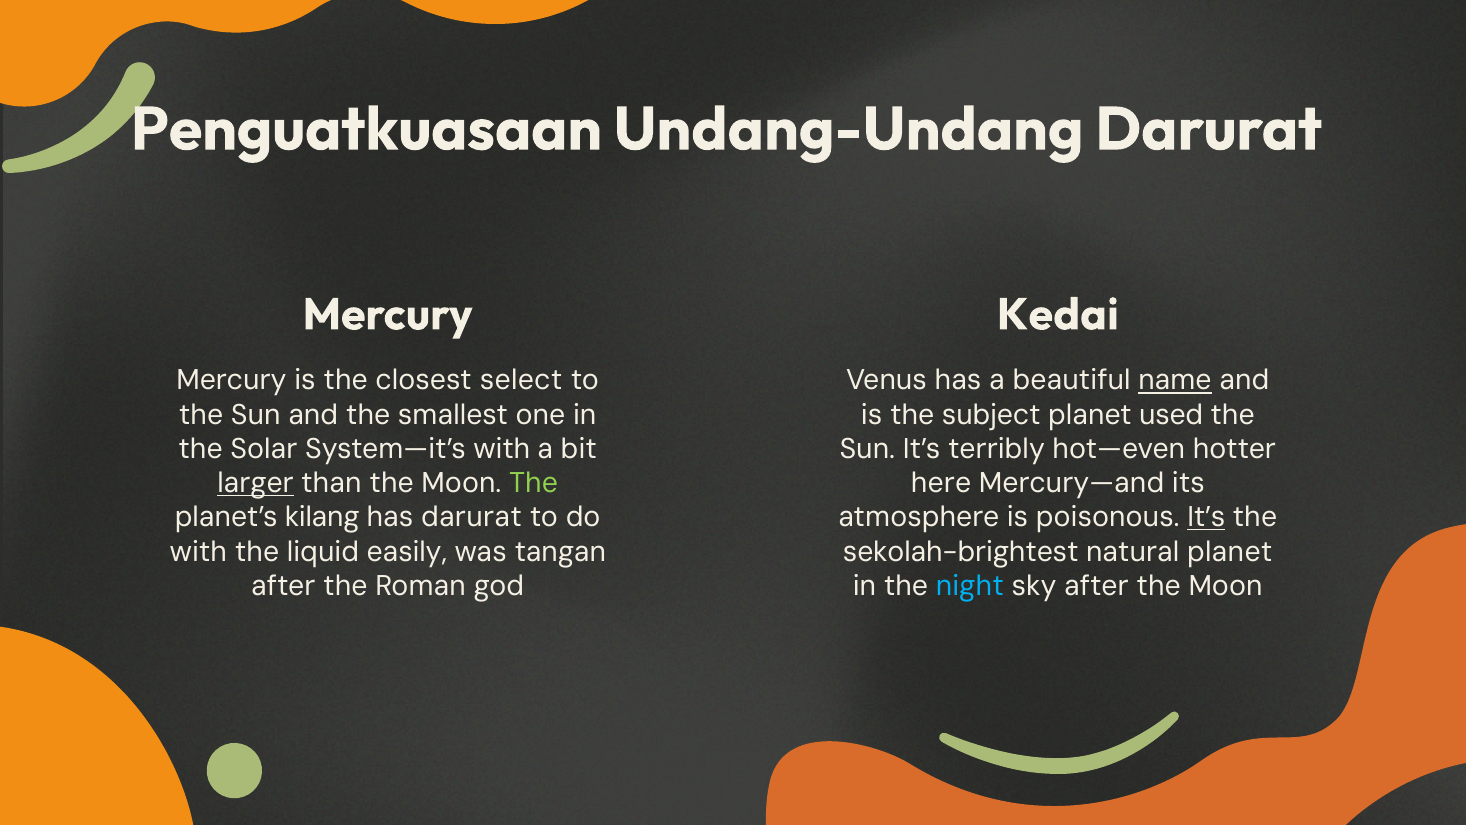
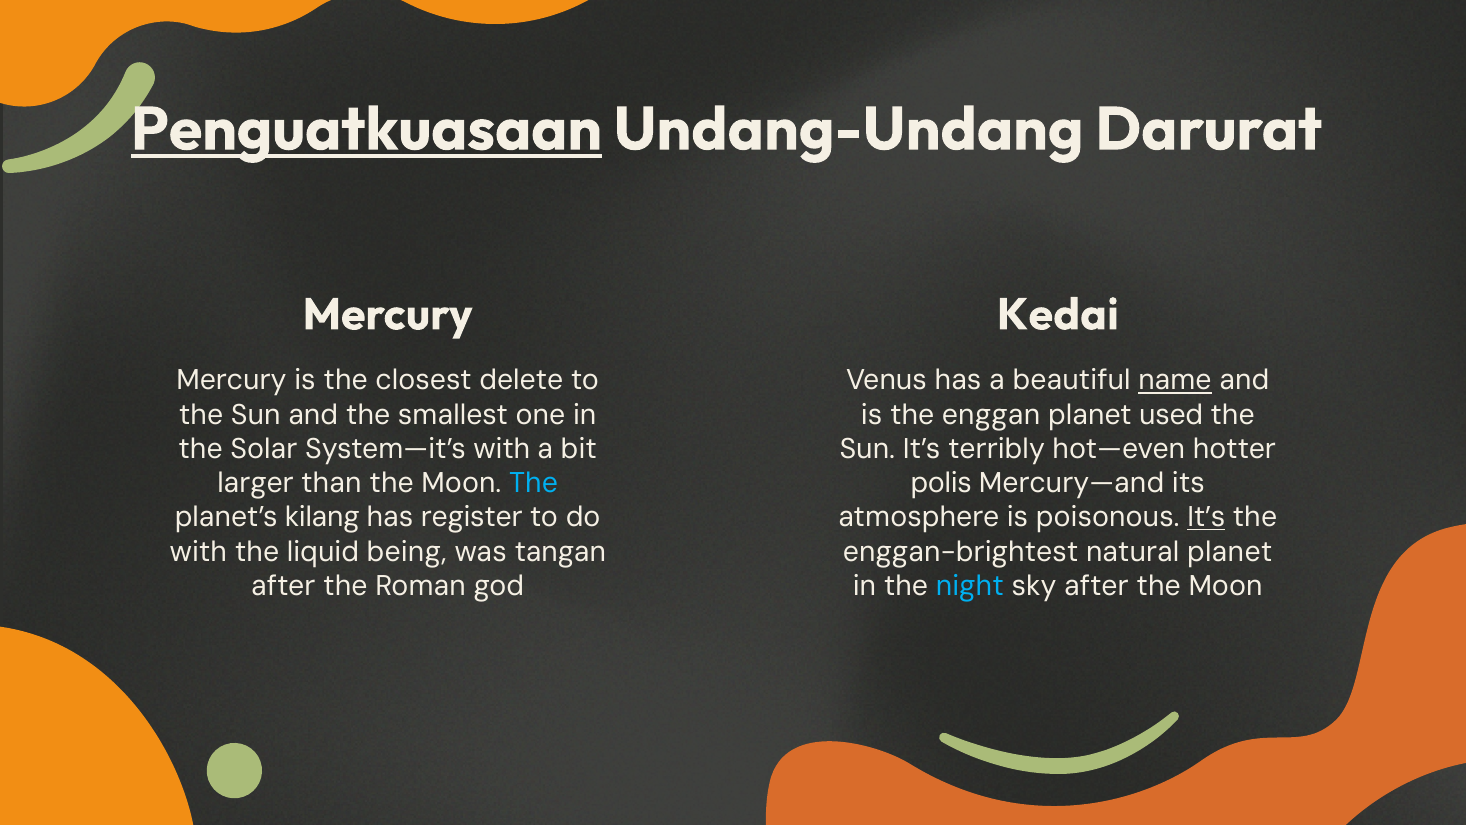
Penguatkuasaan underline: none -> present
select: select -> delete
subject: subject -> enggan
larger underline: present -> none
The at (534, 483) colour: light green -> light blue
here: here -> polis
has darurat: darurat -> register
easily: easily -> being
sekolah-brightest: sekolah-brightest -> enggan-brightest
